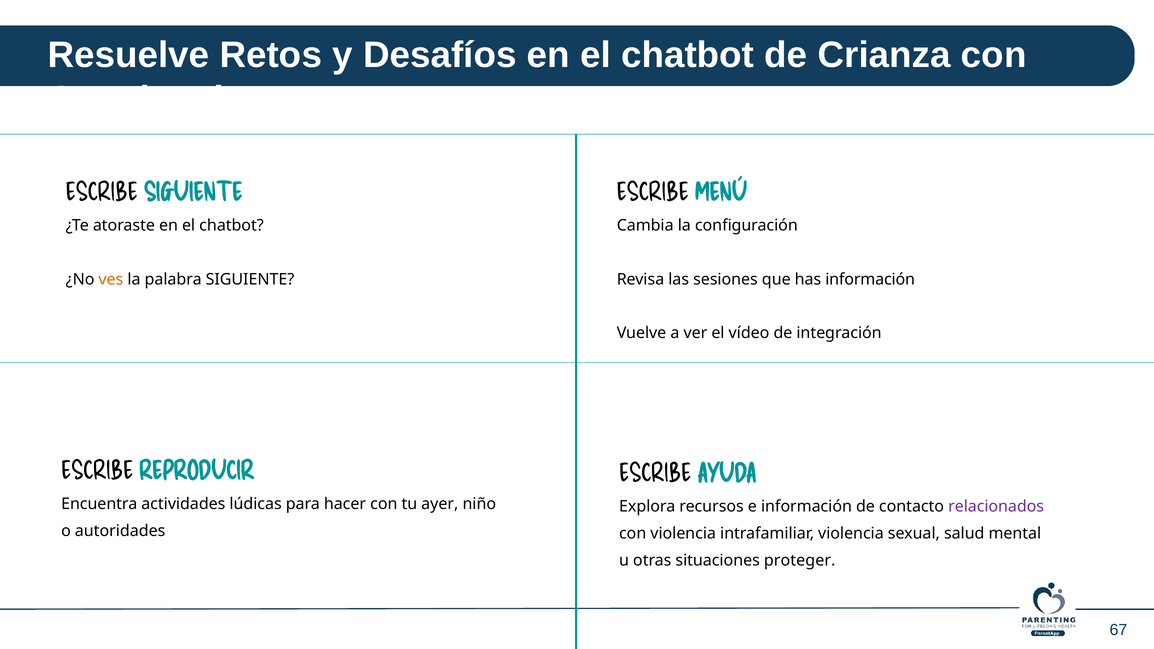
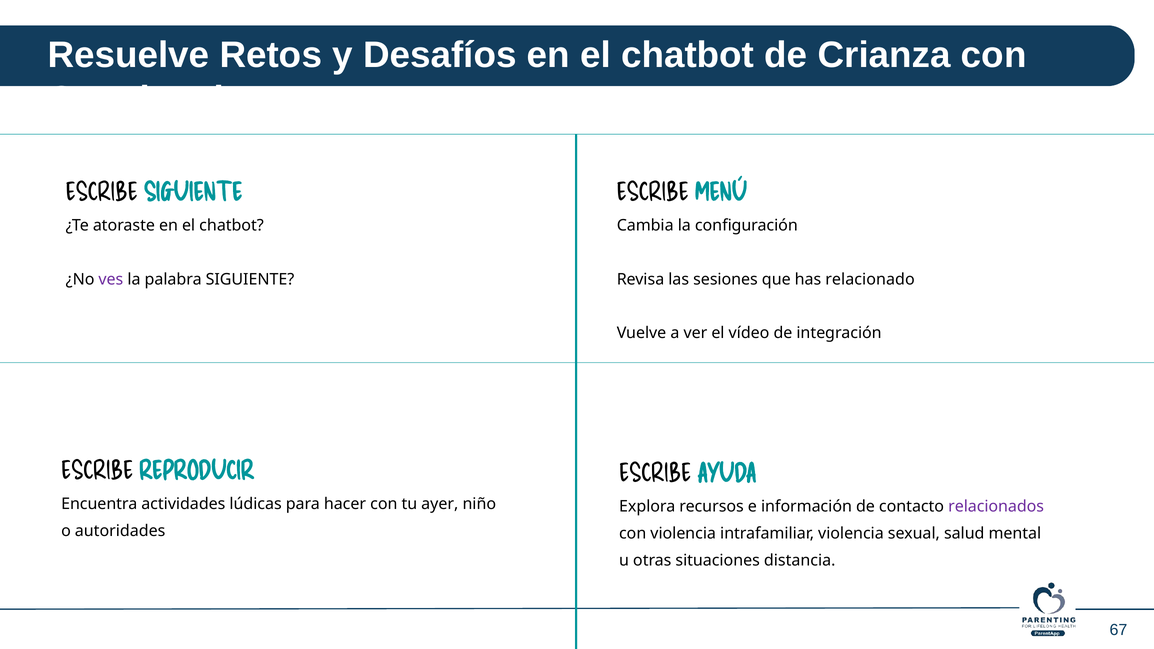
ves colour: orange -> purple
has información: información -> relacionado
proteger: proteger -> distancia
